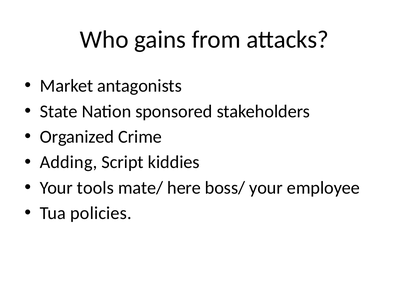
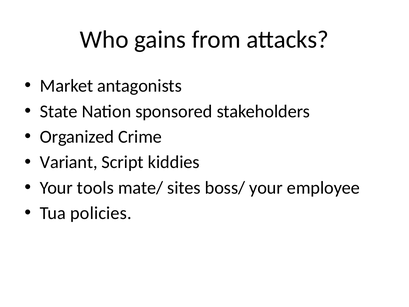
Adding: Adding -> Variant
here: here -> sites
